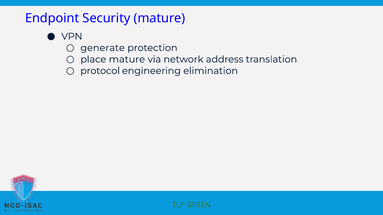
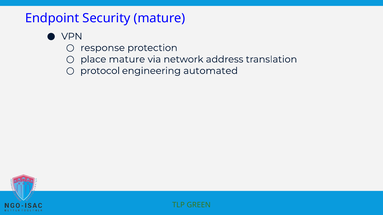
generate: generate -> response
elimination: elimination -> automated
